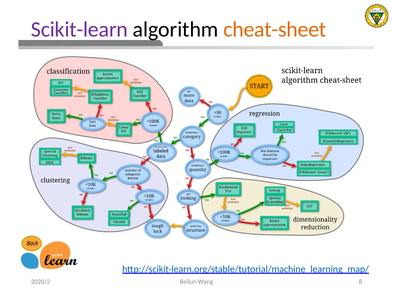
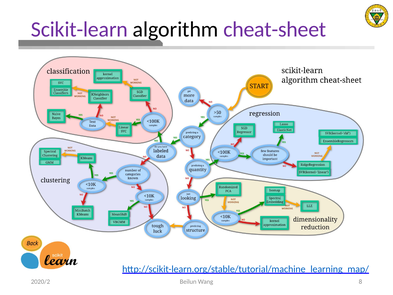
cheat-sheet colour: orange -> purple
